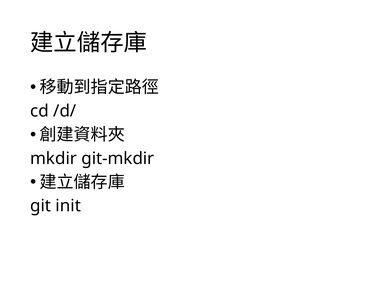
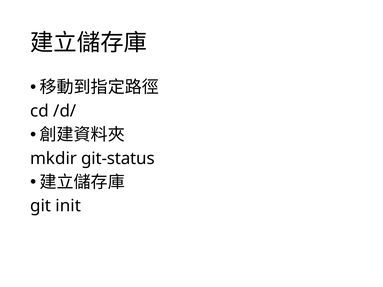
git-mkdir: git-mkdir -> git-status
